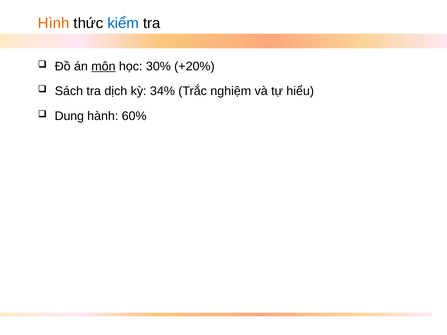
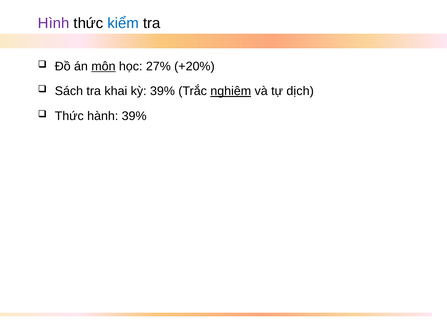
Hình colour: orange -> purple
30%: 30% -> 27%
dịch: dịch -> khai
kỳ 34%: 34% -> 39%
nghiệm underline: none -> present
hiểu: hiểu -> dịch
Dung at (69, 116): Dung -> Thức
hành 60%: 60% -> 39%
